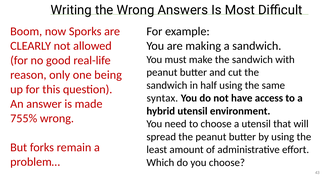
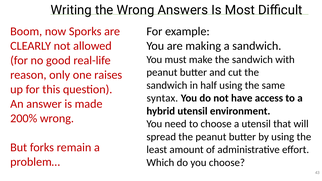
being: being -> raises
755%: 755% -> 200%
